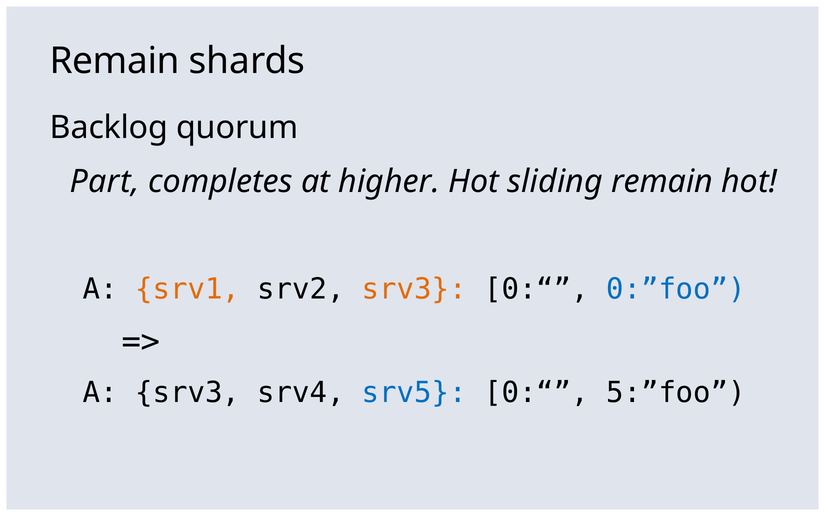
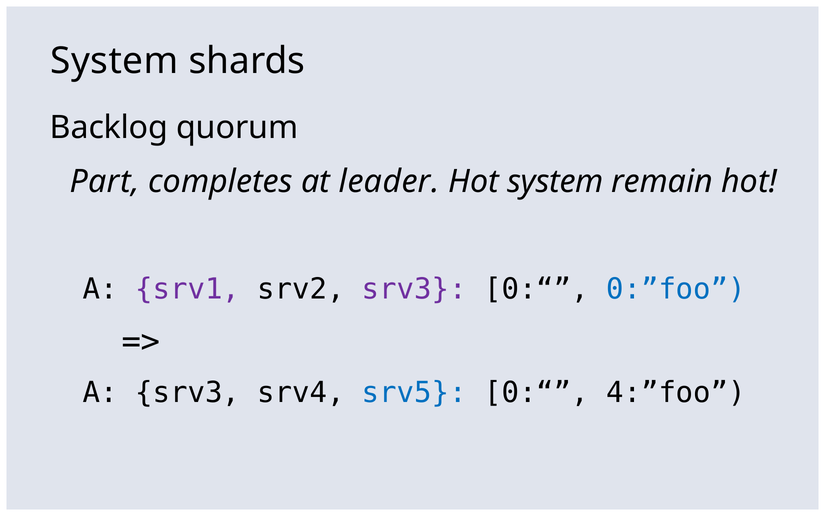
Remain at (115, 61): Remain -> System
higher: higher -> leader
Hot sliding: sliding -> system
srv1 colour: orange -> purple
srv3 at (414, 289) colour: orange -> purple
5:”foo: 5:”foo -> 4:”foo
